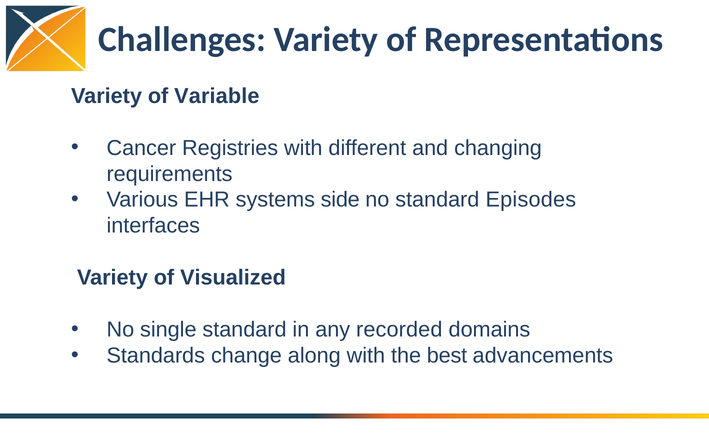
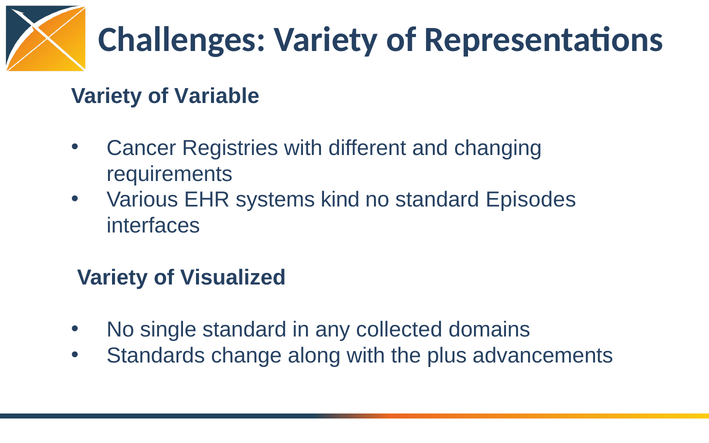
side: side -> kind
recorded: recorded -> collected
best: best -> plus
